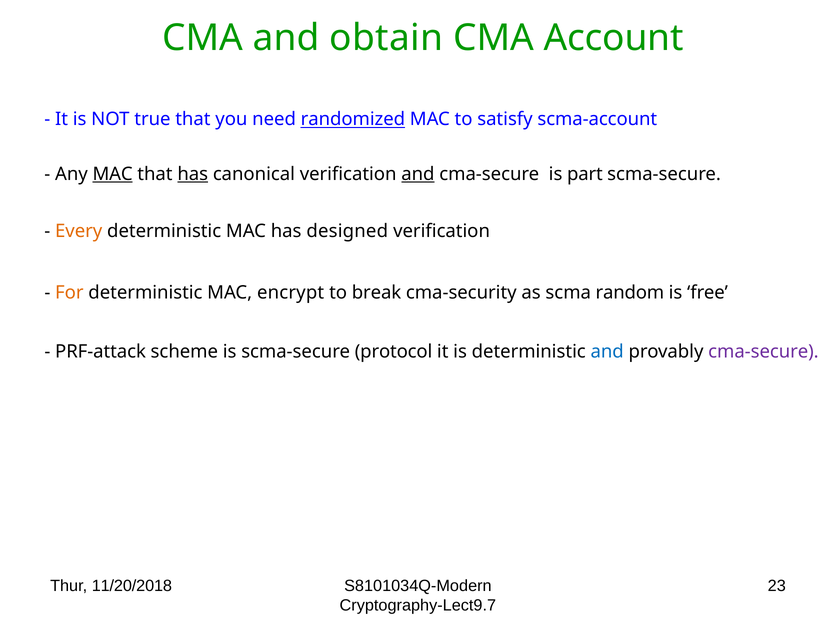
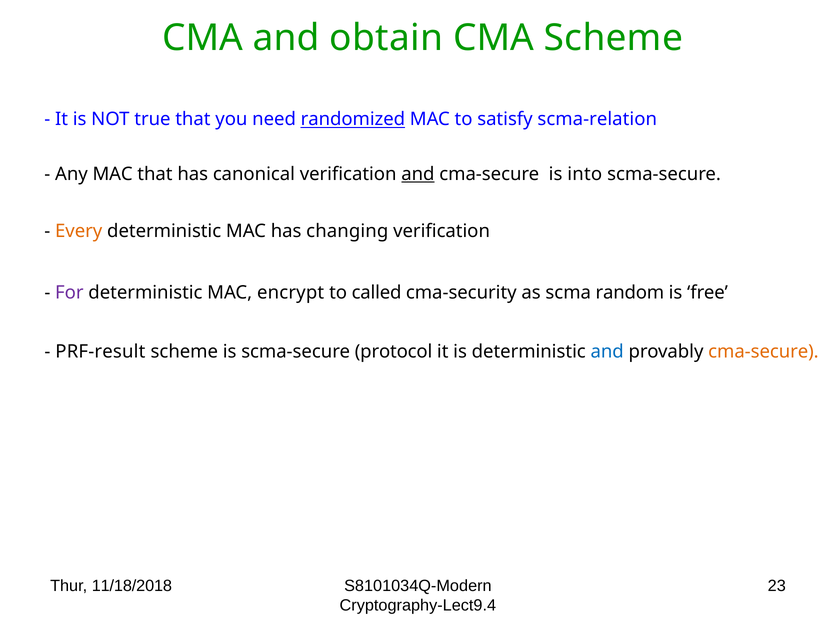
CMA Account: Account -> Scheme
scma-account: scma-account -> scma-relation
MAC at (113, 174) underline: present -> none
has at (193, 174) underline: present -> none
part: part -> into
designed: designed -> changing
For colour: orange -> purple
break: break -> called
PRF-attack: PRF-attack -> PRF-result
cma-secure at (763, 352) colour: purple -> orange
11/20/2018: 11/20/2018 -> 11/18/2018
Cryptography-Lect9.7: Cryptography-Lect9.7 -> Cryptography-Lect9.4
